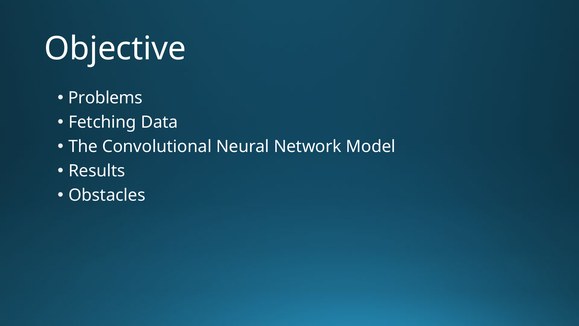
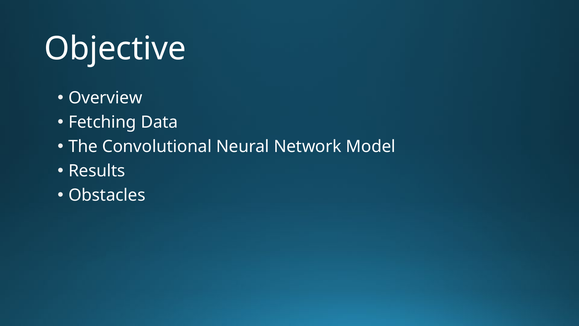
Problems: Problems -> Overview
